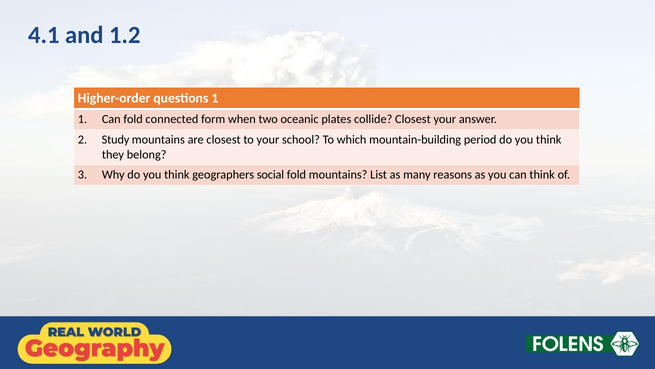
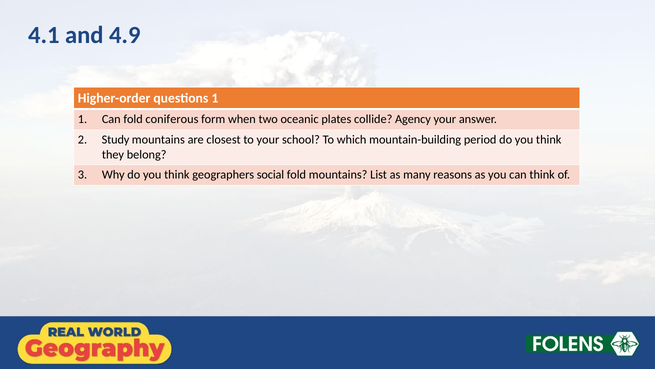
1.2: 1.2 -> 4.9
connected: connected -> coniferous
collide Closest: Closest -> Agency
